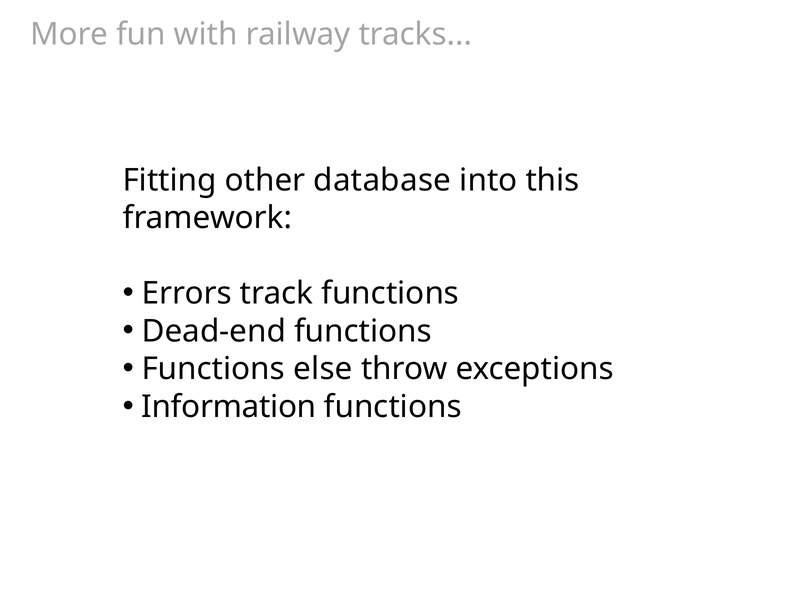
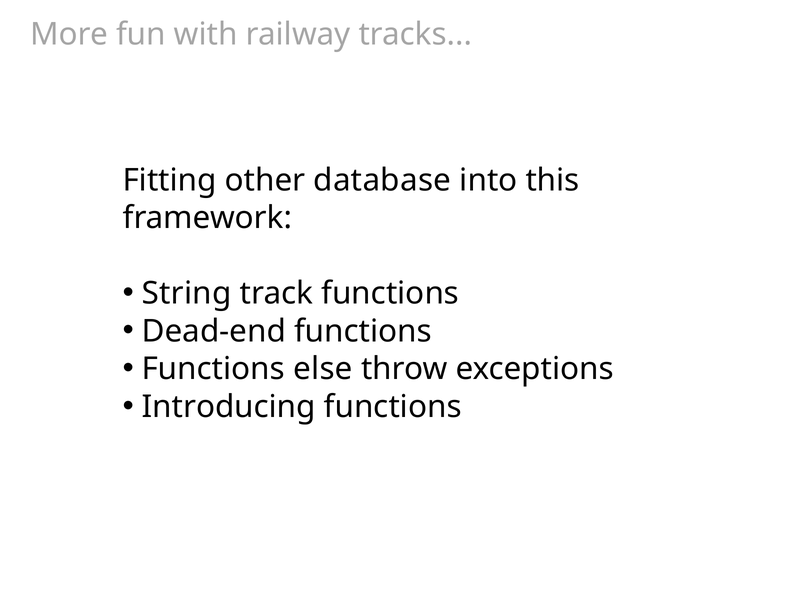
Errors: Errors -> String
Information: Information -> Introducing
